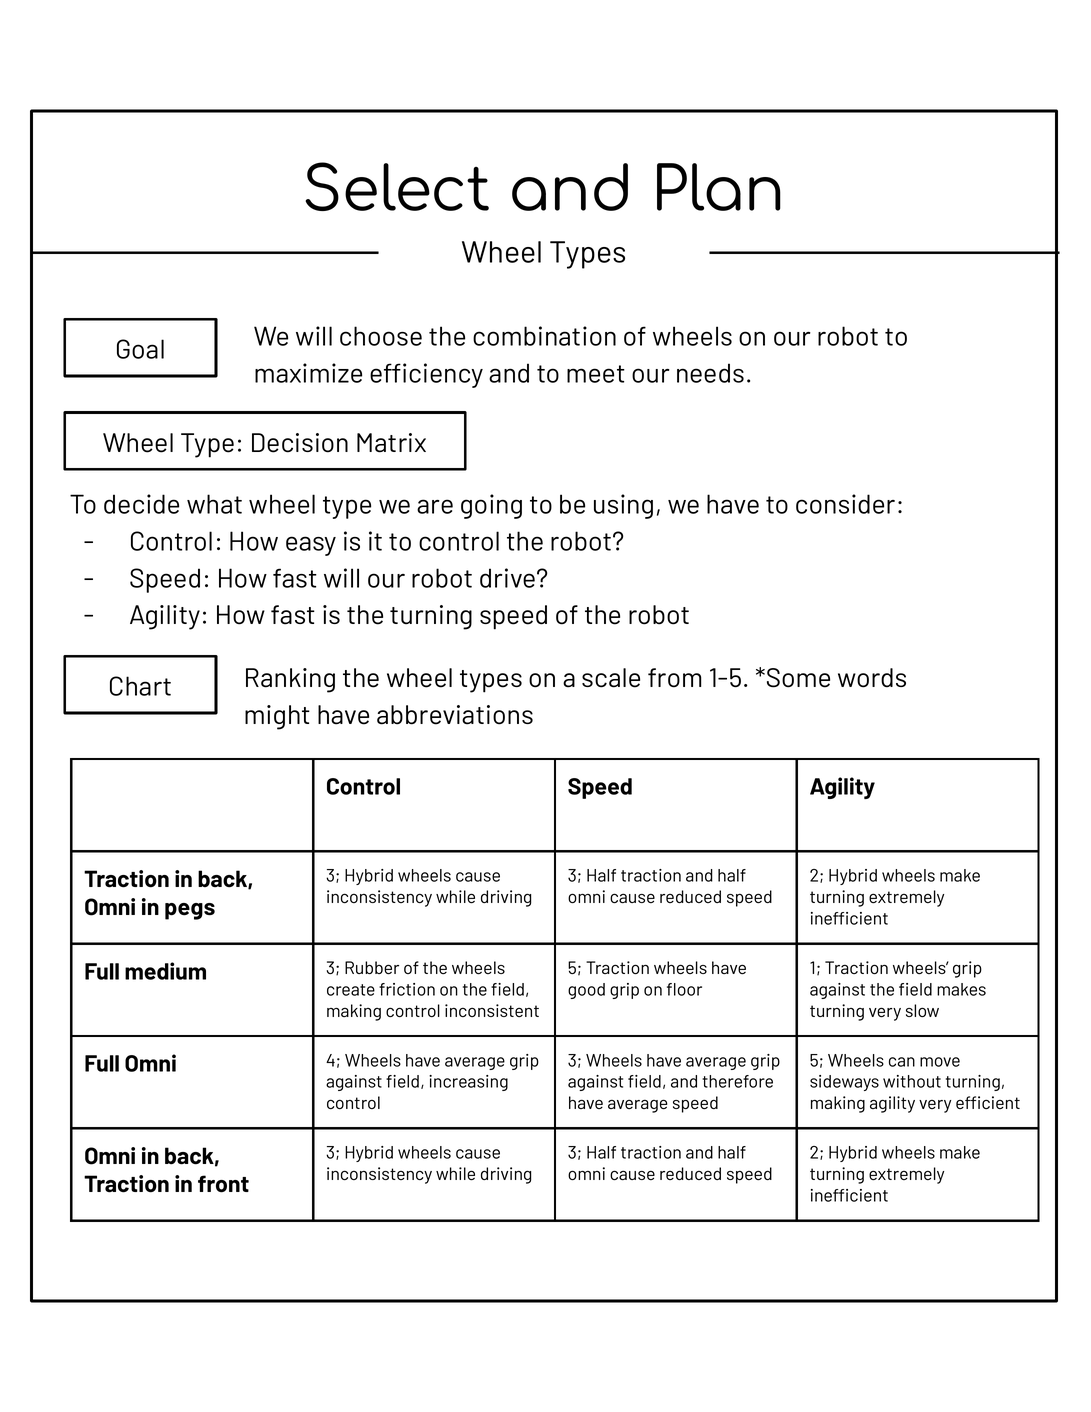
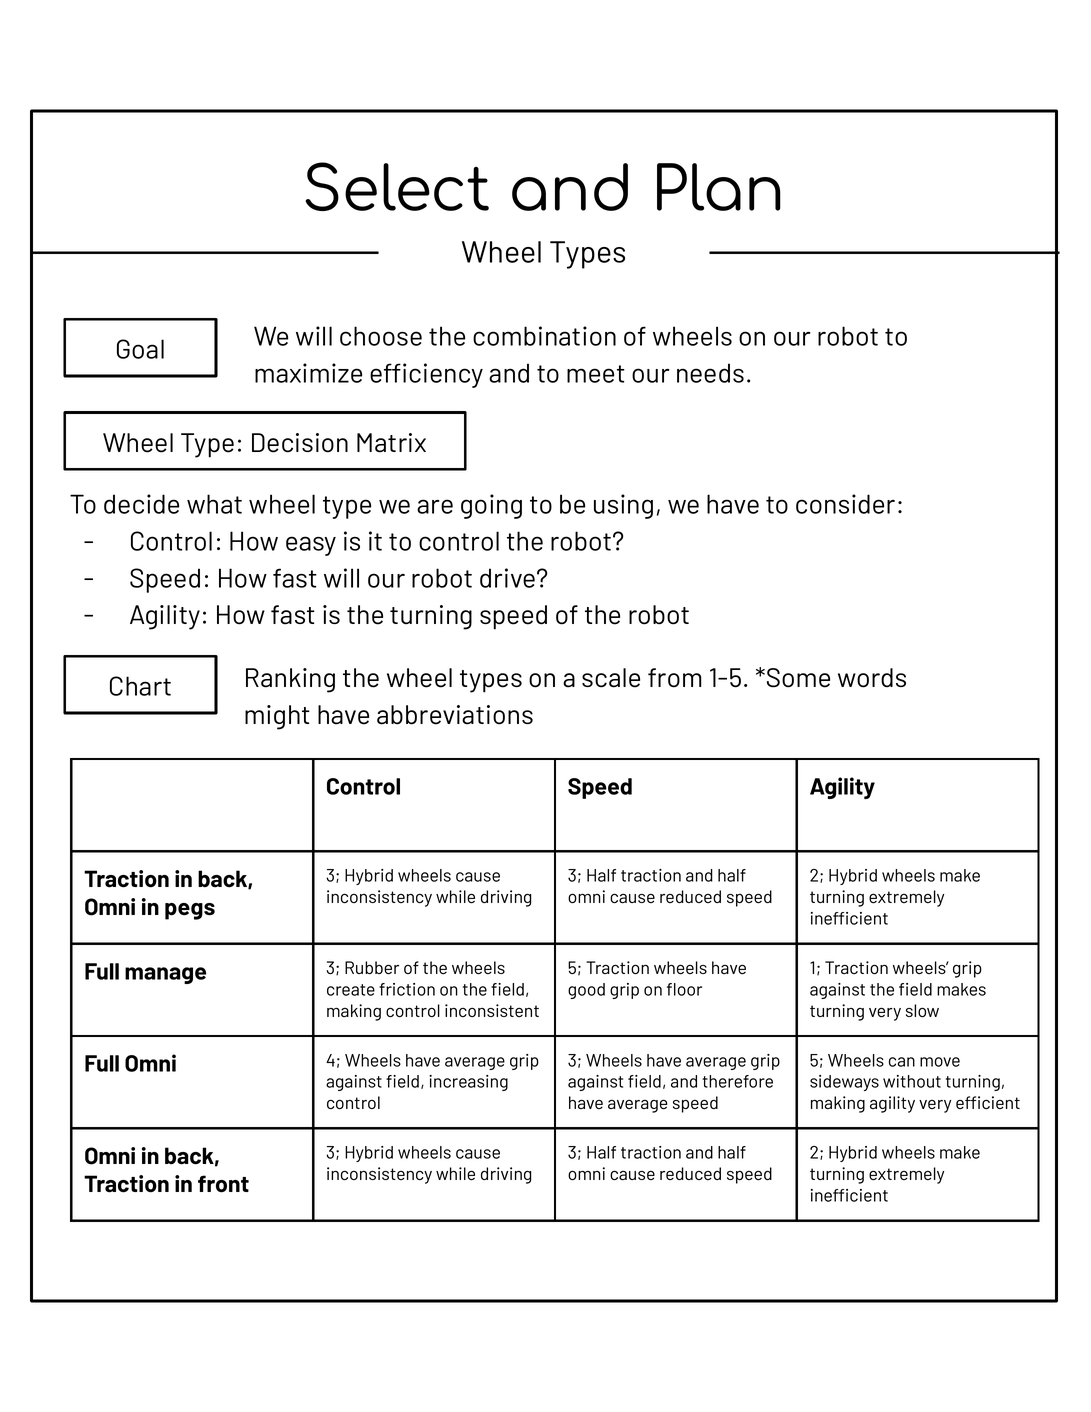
medium: medium -> manage
